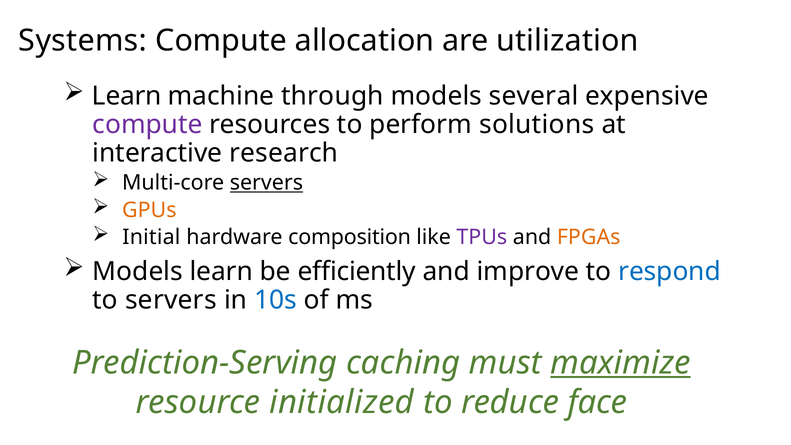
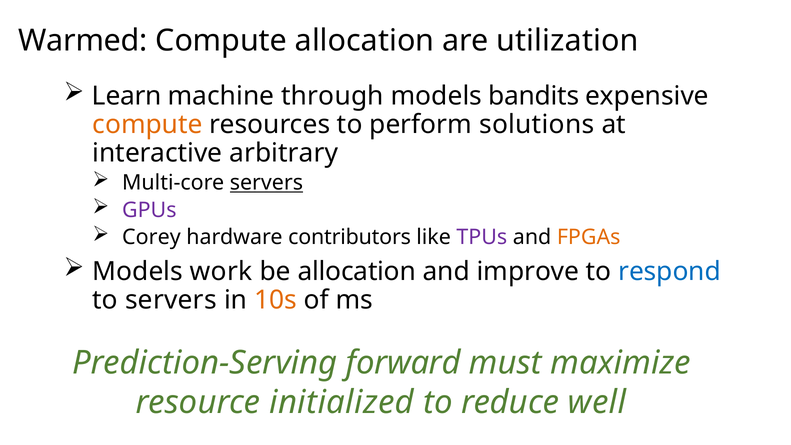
Systems: Systems -> Warmed
several: several -> bandits
compute at (148, 124) colour: purple -> orange
research: research -> arbitrary
GPUs colour: orange -> purple
Initial: Initial -> Corey
composition: composition -> contributors
Models learn: learn -> work
be efficiently: efficiently -> allocation
10s colour: blue -> orange
caching: caching -> forward
maximize underline: present -> none
face: face -> well
